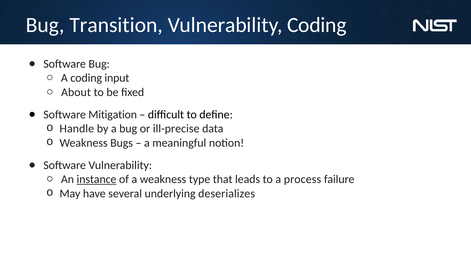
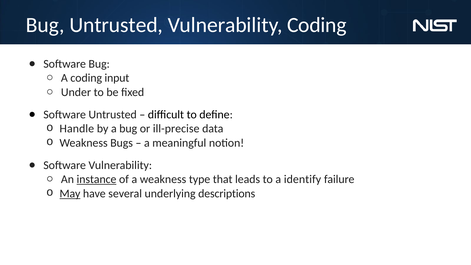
Bug Transition: Transition -> Untrusted
About: About -> Under
Software Mitigation: Mitigation -> Untrusted
process: process -> identify
May underline: none -> present
deserializes: deserializes -> descriptions
